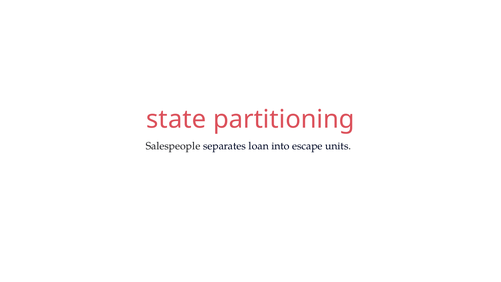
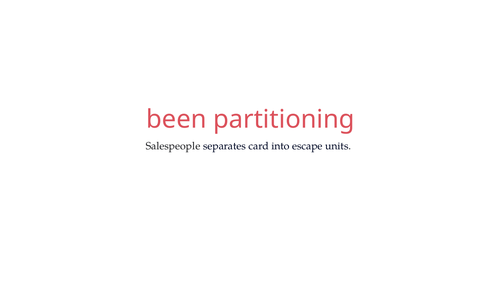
state: state -> been
loan: loan -> card
